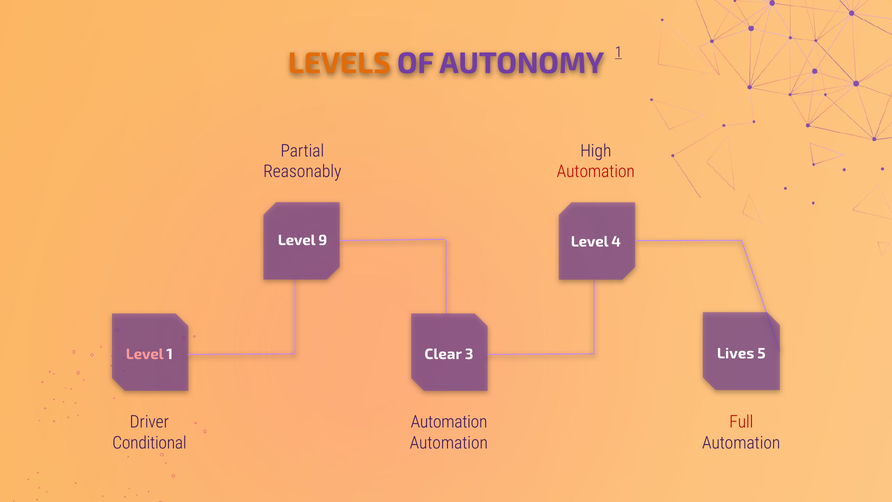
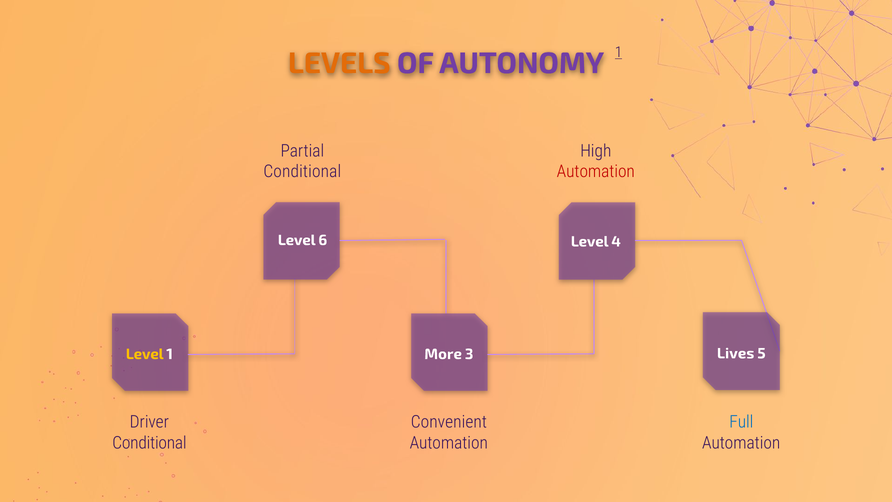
Reasonably at (302, 172): Reasonably -> Conditional
9: 9 -> 6
Level at (145, 354) colour: pink -> yellow
Clear: Clear -> More
Automation at (449, 422): Automation -> Convenient
Full colour: red -> blue
